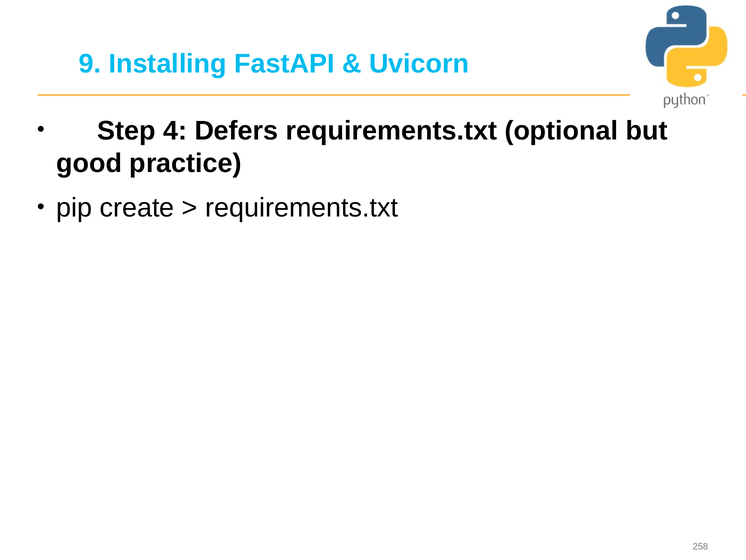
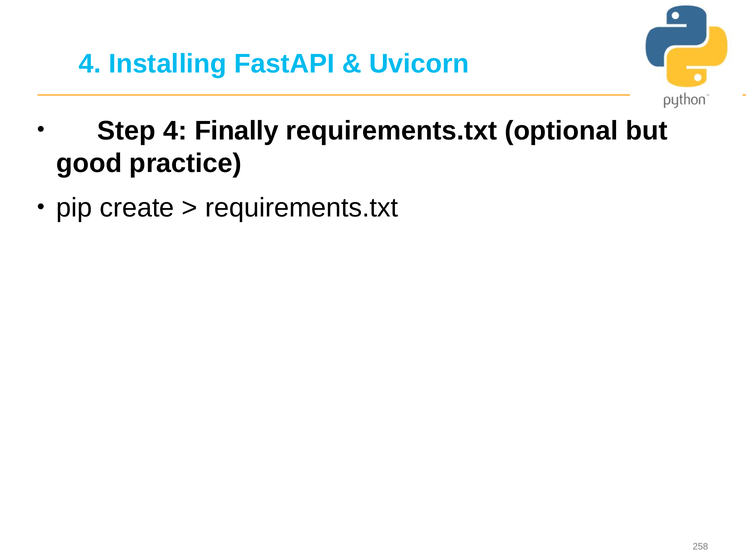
9 at (90, 64): 9 -> 4
Defers: Defers -> Finally
